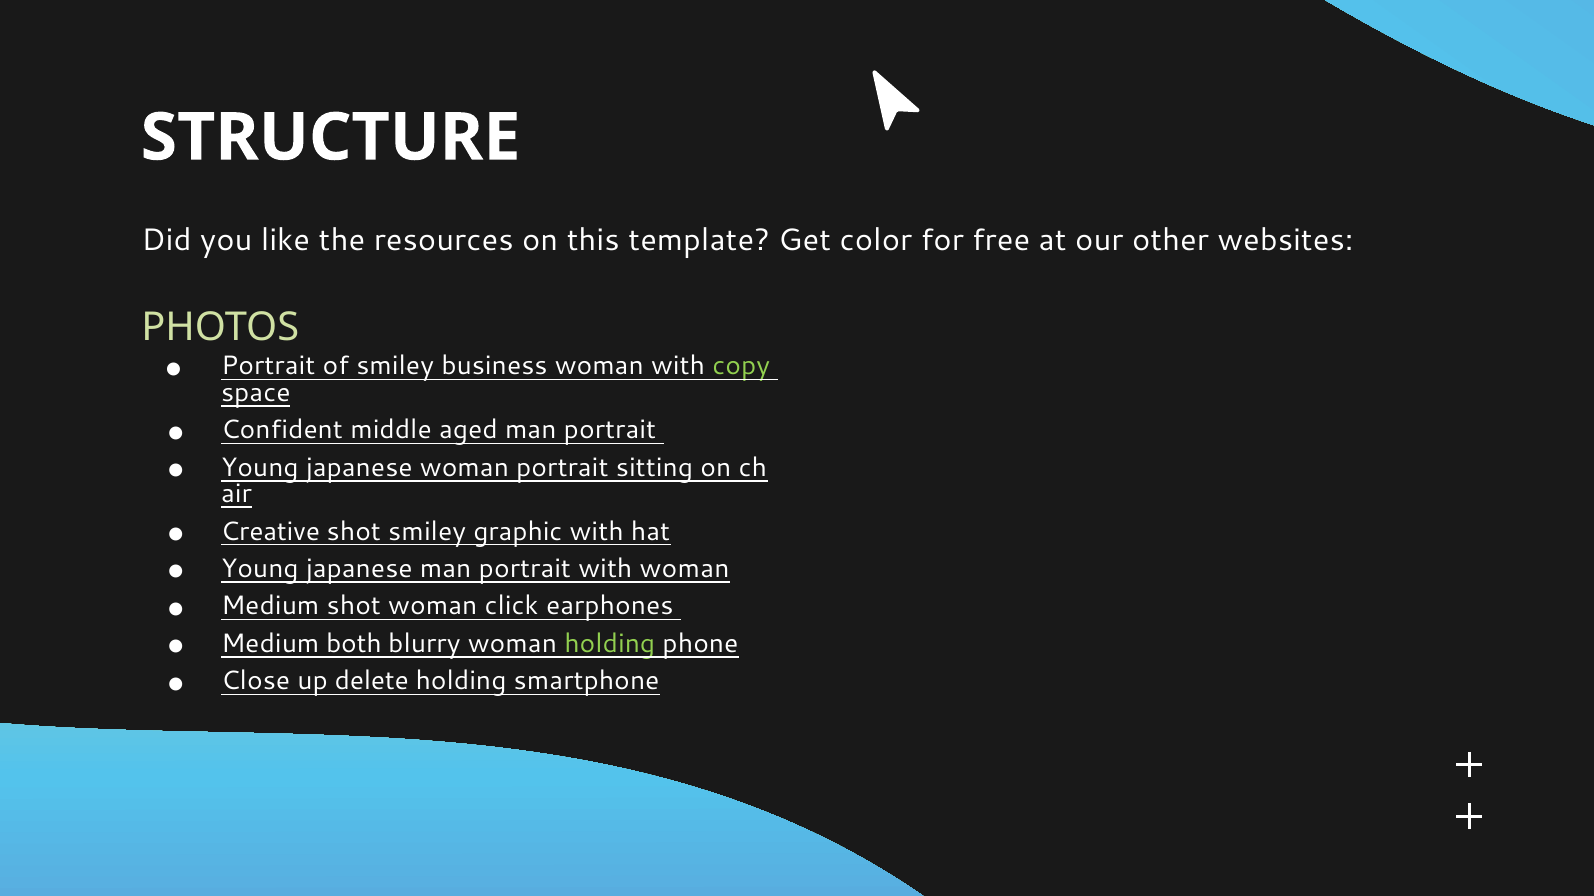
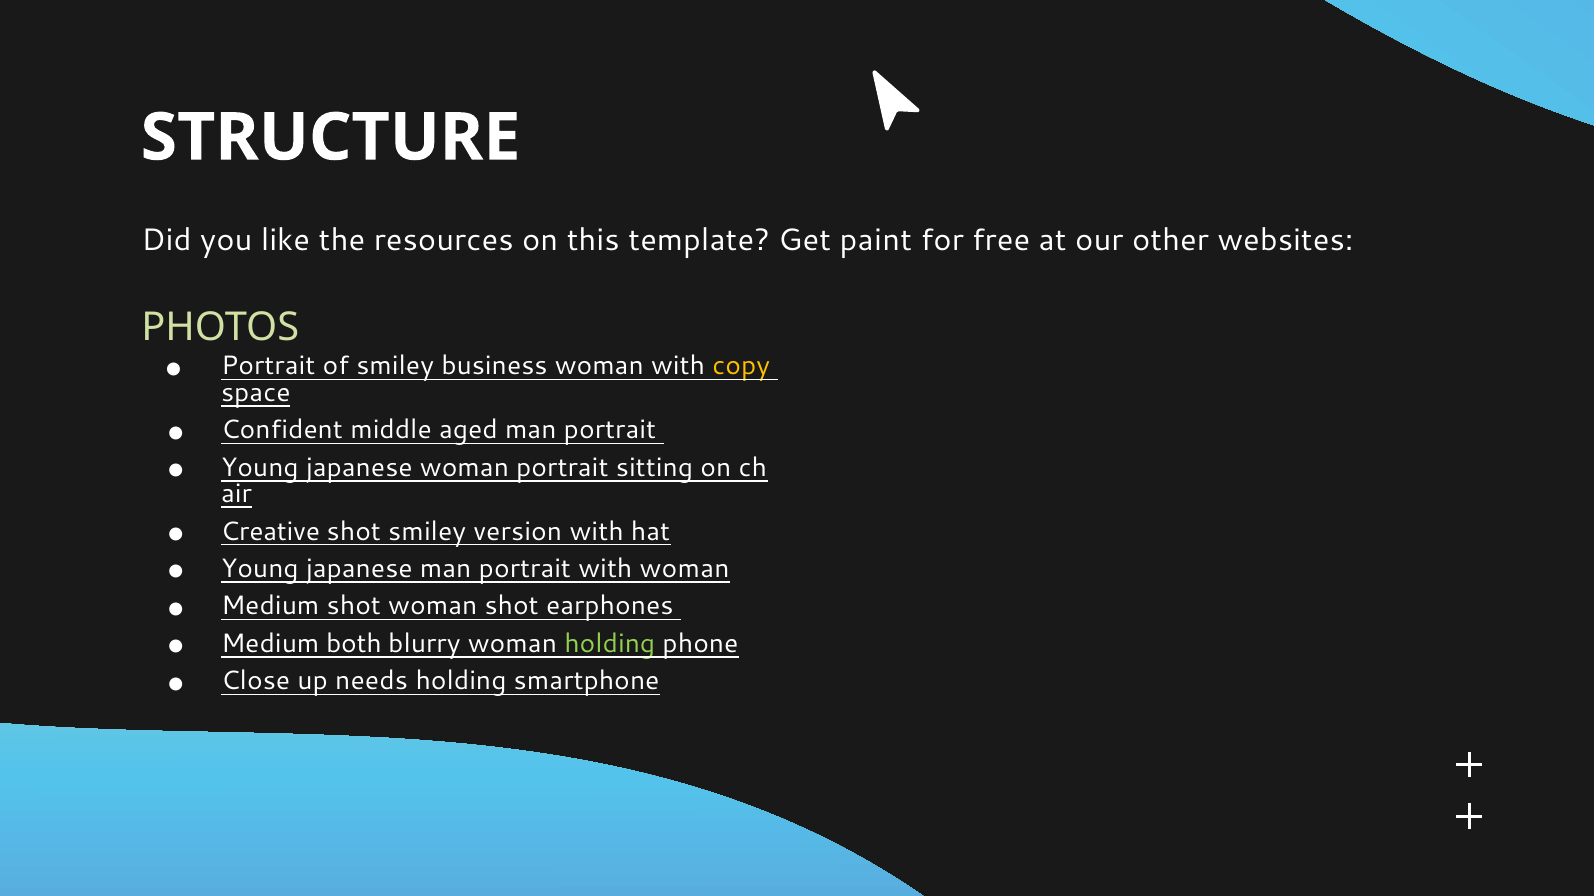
color: color -> paint
copy colour: light green -> yellow
graphic: graphic -> version
woman click: click -> shot
delete: delete -> needs
